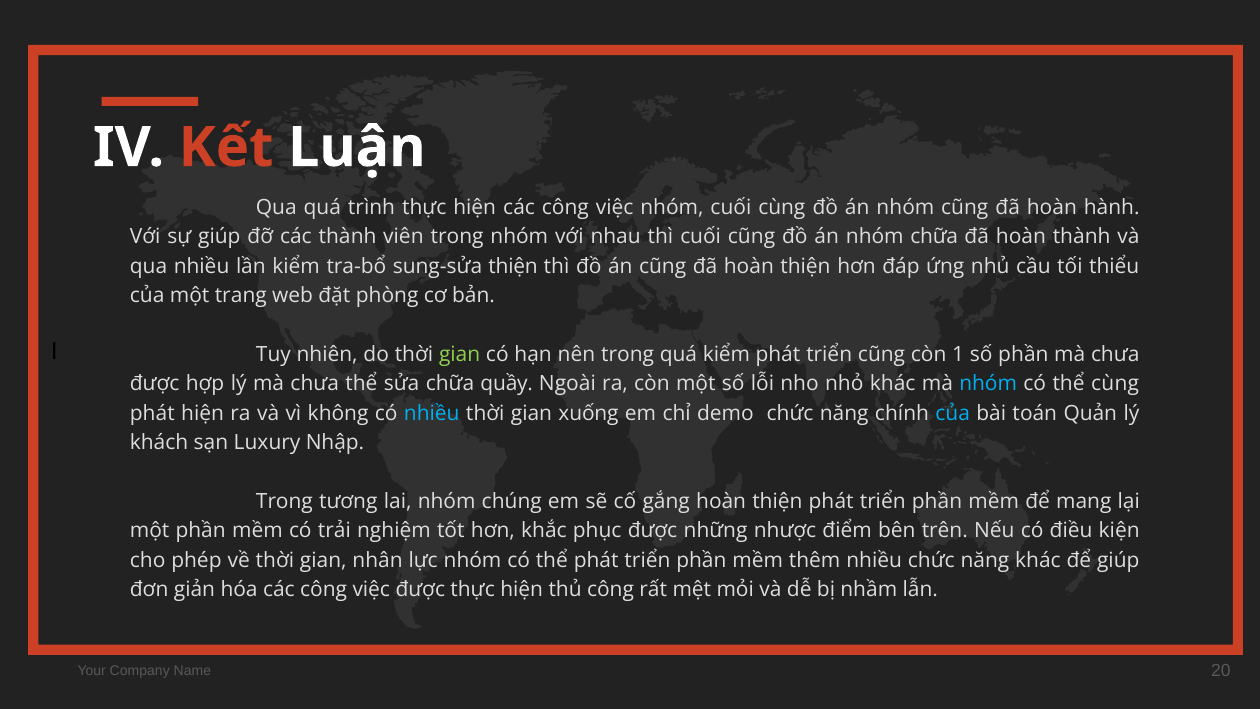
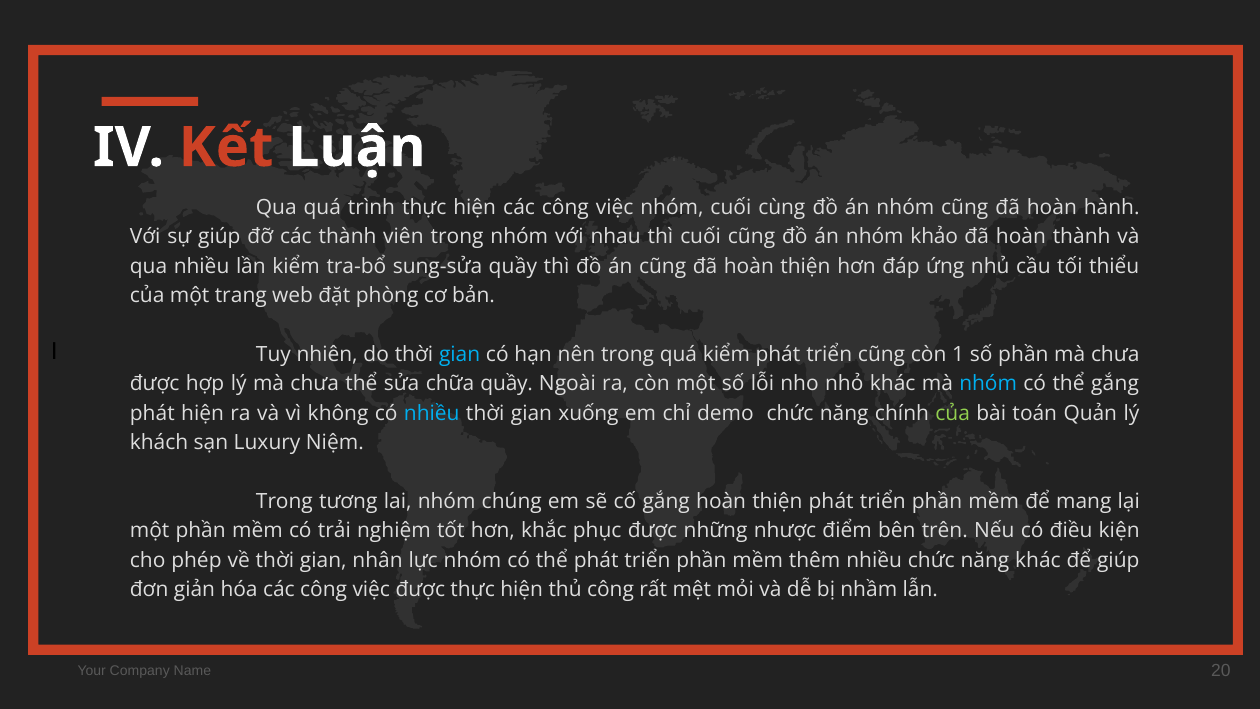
nhóm chữa: chữa -> khảo
sung-sửa thiện: thiện -> quầy
gian at (460, 354) colour: light green -> light blue
thể cùng: cùng -> gắng
của at (953, 413) colour: light blue -> light green
Nhập: Nhập -> Niệm
